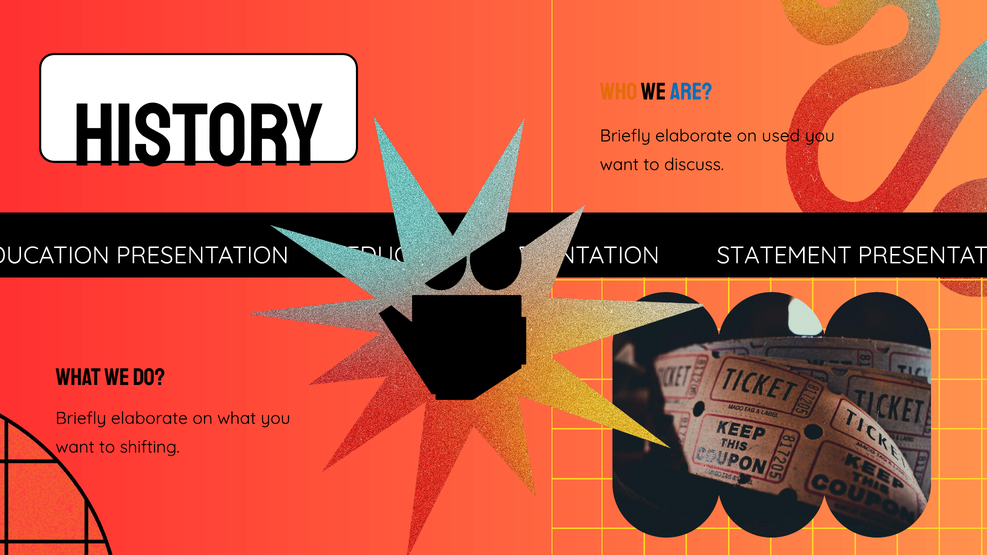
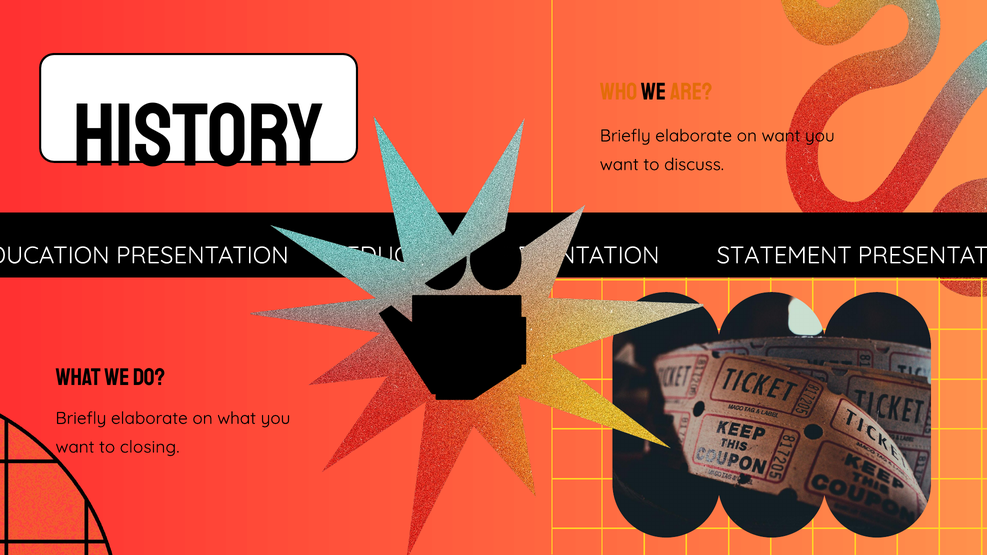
are colour: blue -> orange
on used: used -> want
shifting: shifting -> closing
